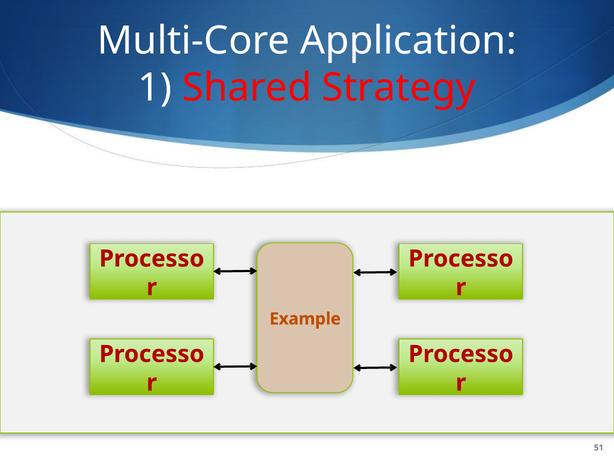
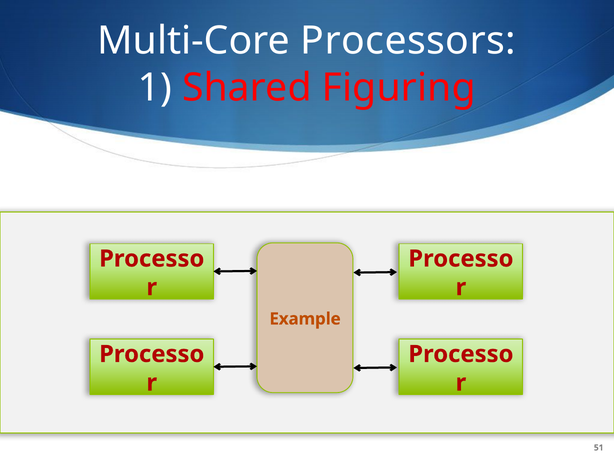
Application: Application -> Processors
Strategy: Strategy -> Figuring
